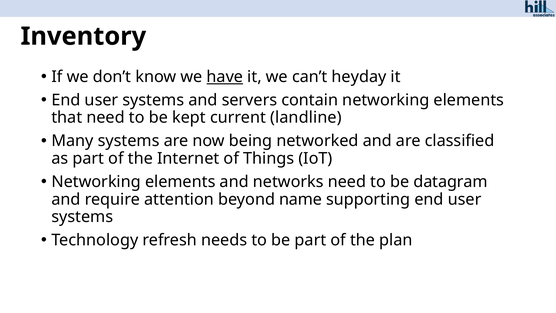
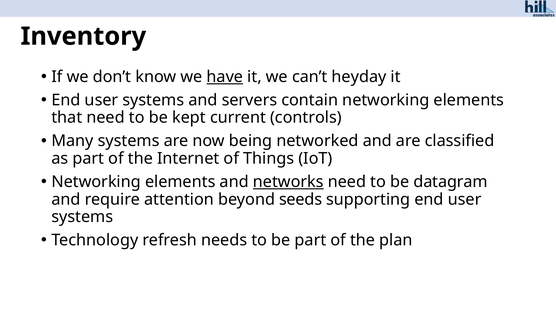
landline: landline -> controls
networks underline: none -> present
name: name -> seeds
